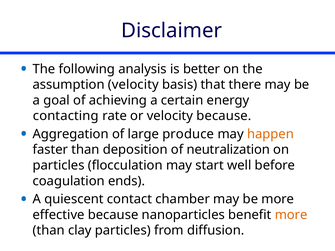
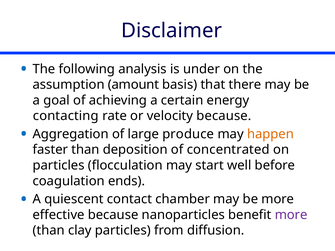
better: better -> under
assumption velocity: velocity -> amount
neutralization: neutralization -> concentrated
more at (291, 215) colour: orange -> purple
